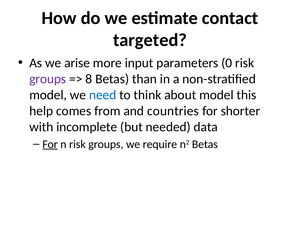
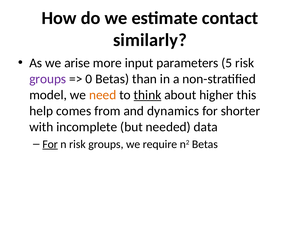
targeted: targeted -> similarly
0: 0 -> 5
8: 8 -> 0
need colour: blue -> orange
think underline: none -> present
about model: model -> higher
countries: countries -> dynamics
